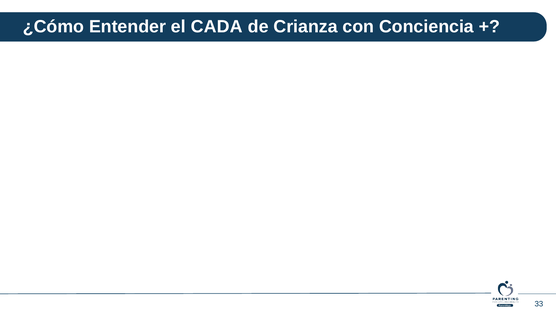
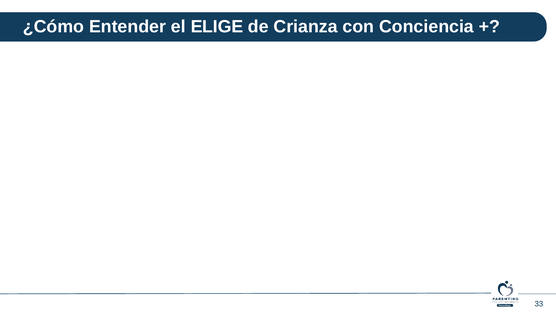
CADA: CADA -> ELIGE
